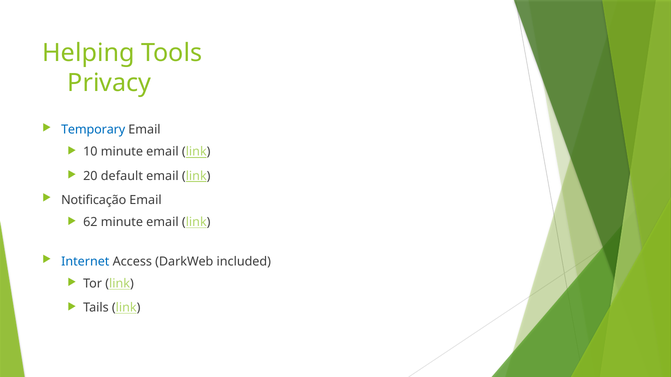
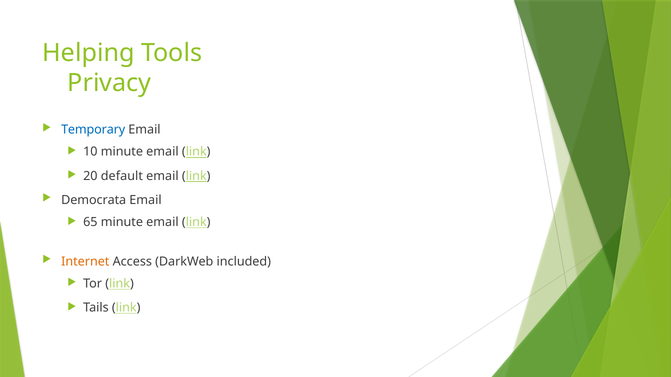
Notificação: Notificação -> Democrata
62: 62 -> 65
Internet colour: blue -> orange
